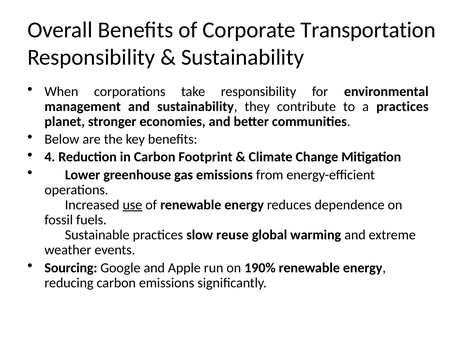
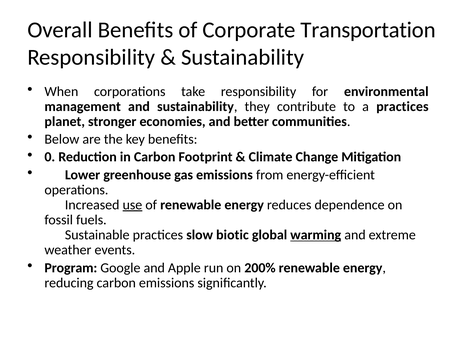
4: 4 -> 0
reuse: reuse -> biotic
warming underline: none -> present
Sourcing: Sourcing -> Program
190%: 190% -> 200%
